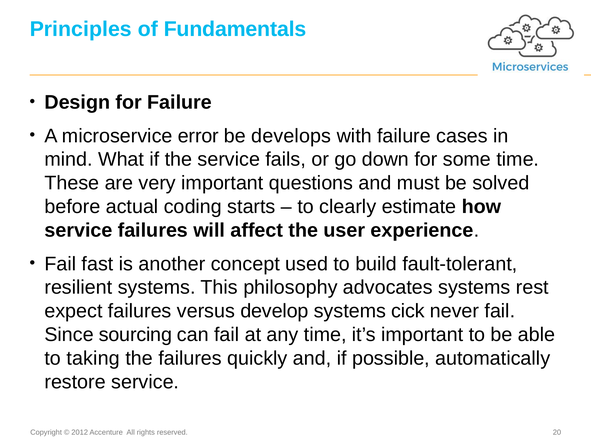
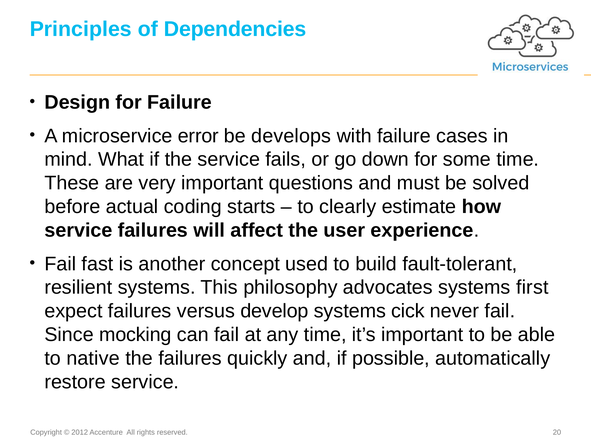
Fundamentals: Fundamentals -> Dependencies
rest: rest -> first
sourcing: sourcing -> mocking
taking: taking -> native
